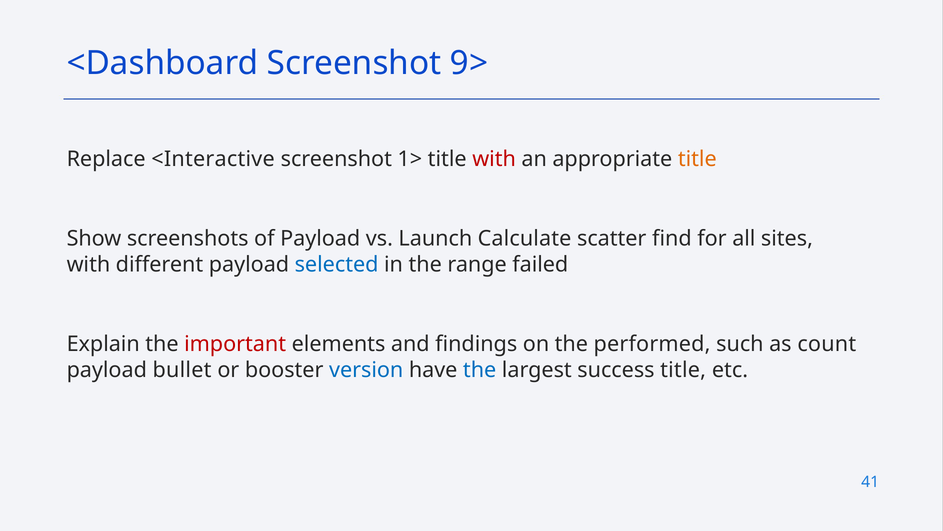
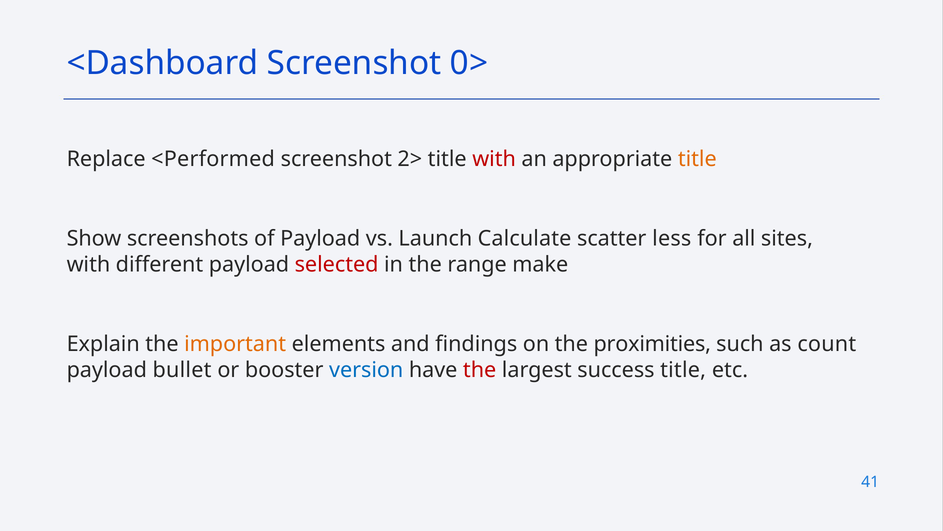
9>: 9> -> 0>
<Interactive: <Interactive -> <Performed
1>: 1> -> 2>
find: find -> less
selected colour: blue -> red
failed: failed -> make
important colour: red -> orange
performed: performed -> proximities
the at (480, 370) colour: blue -> red
